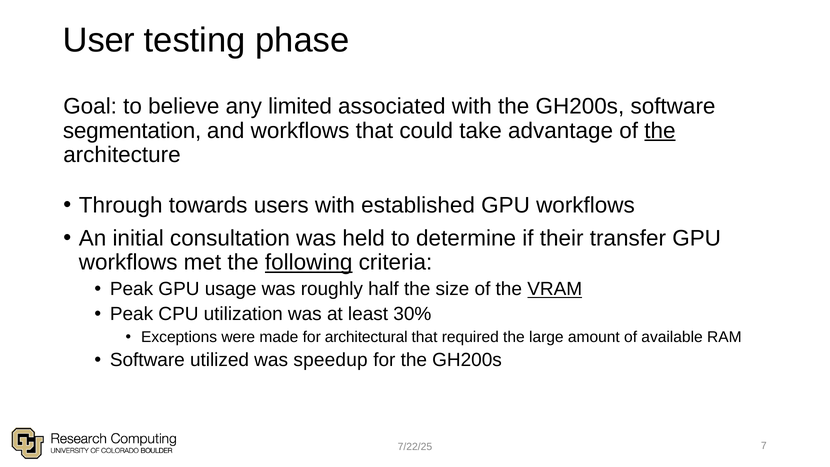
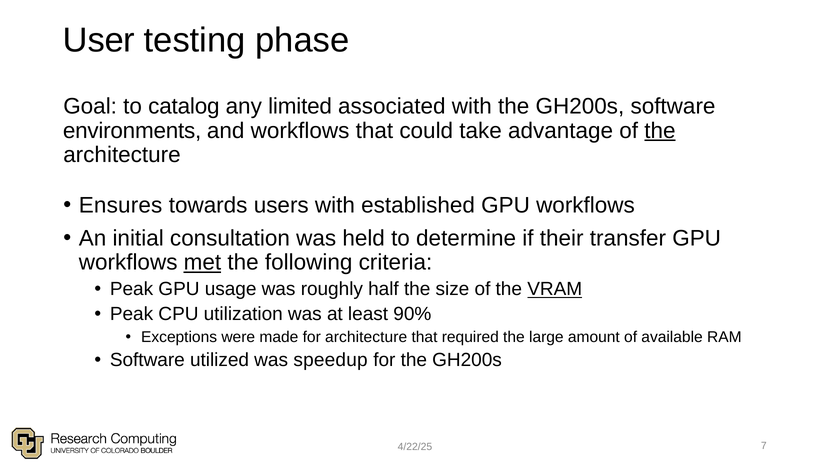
believe: believe -> catalog
segmentation: segmentation -> environments
Through: Through -> Ensures
met underline: none -> present
following underline: present -> none
30%: 30% -> 90%
for architectural: architectural -> architecture
7/22/25: 7/22/25 -> 4/22/25
